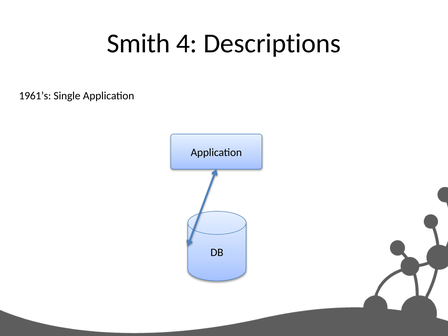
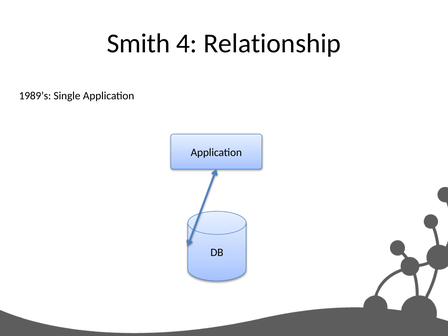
Descriptions: Descriptions -> Relationship
1961’s: 1961’s -> 1989’s
